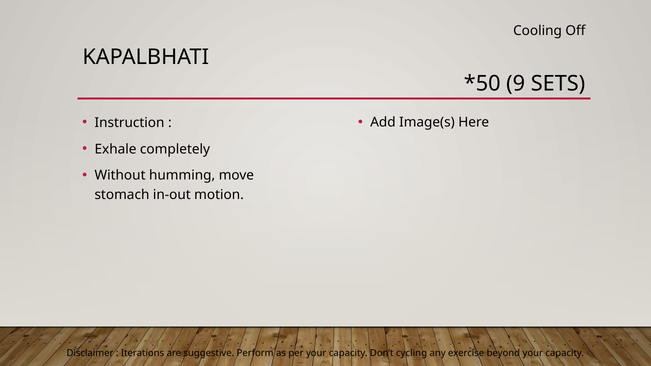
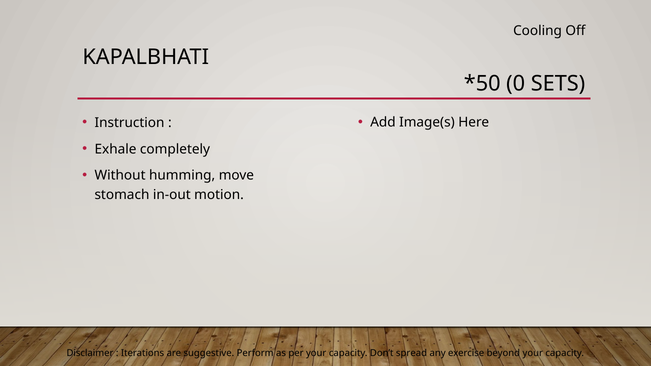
9: 9 -> 0
cycling: cycling -> spread
